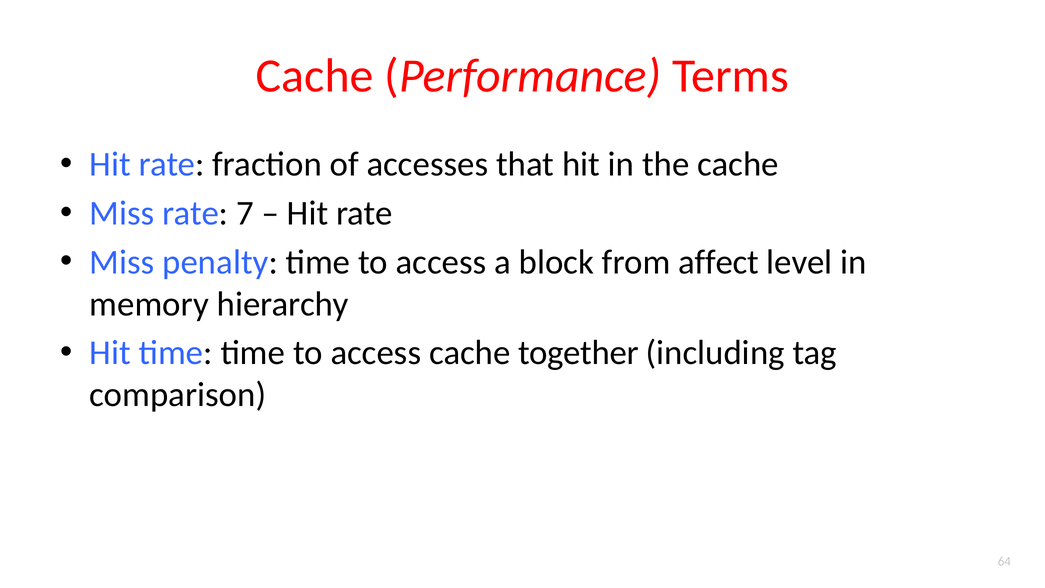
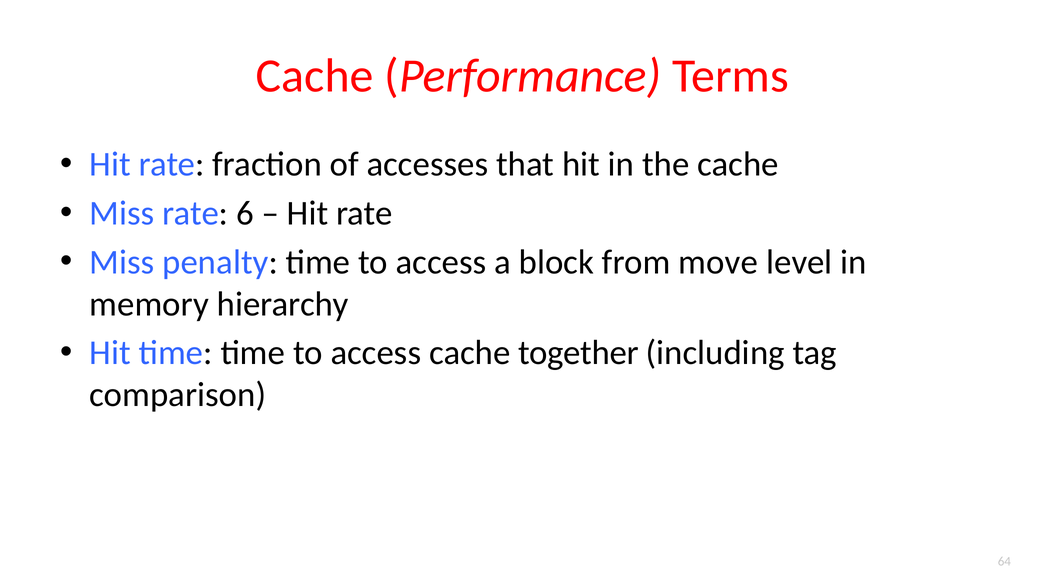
7: 7 -> 6
affect: affect -> move
